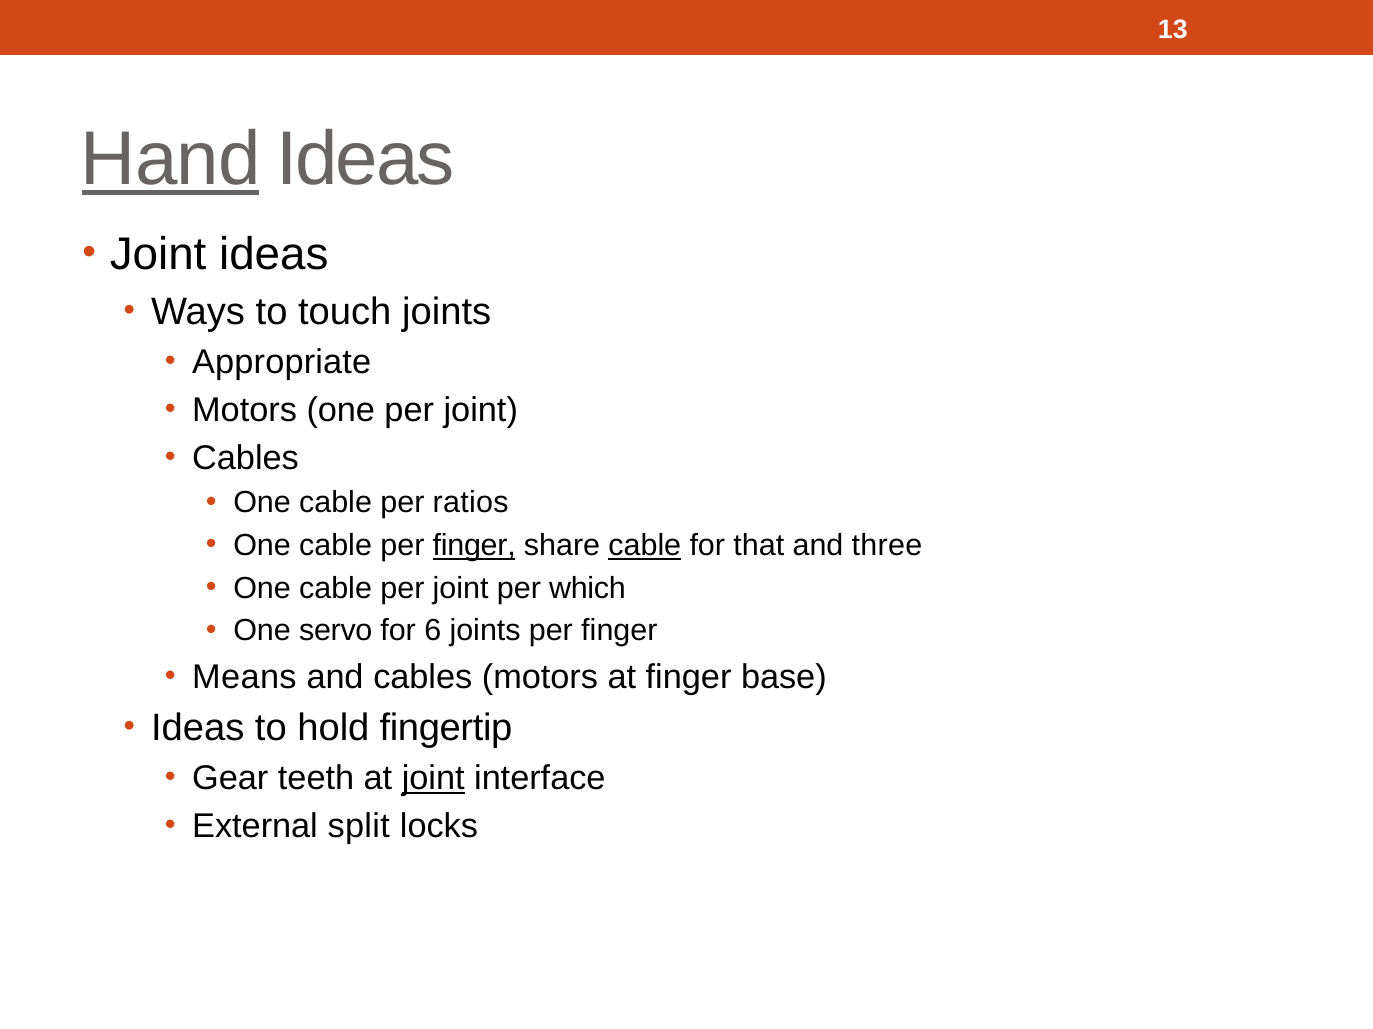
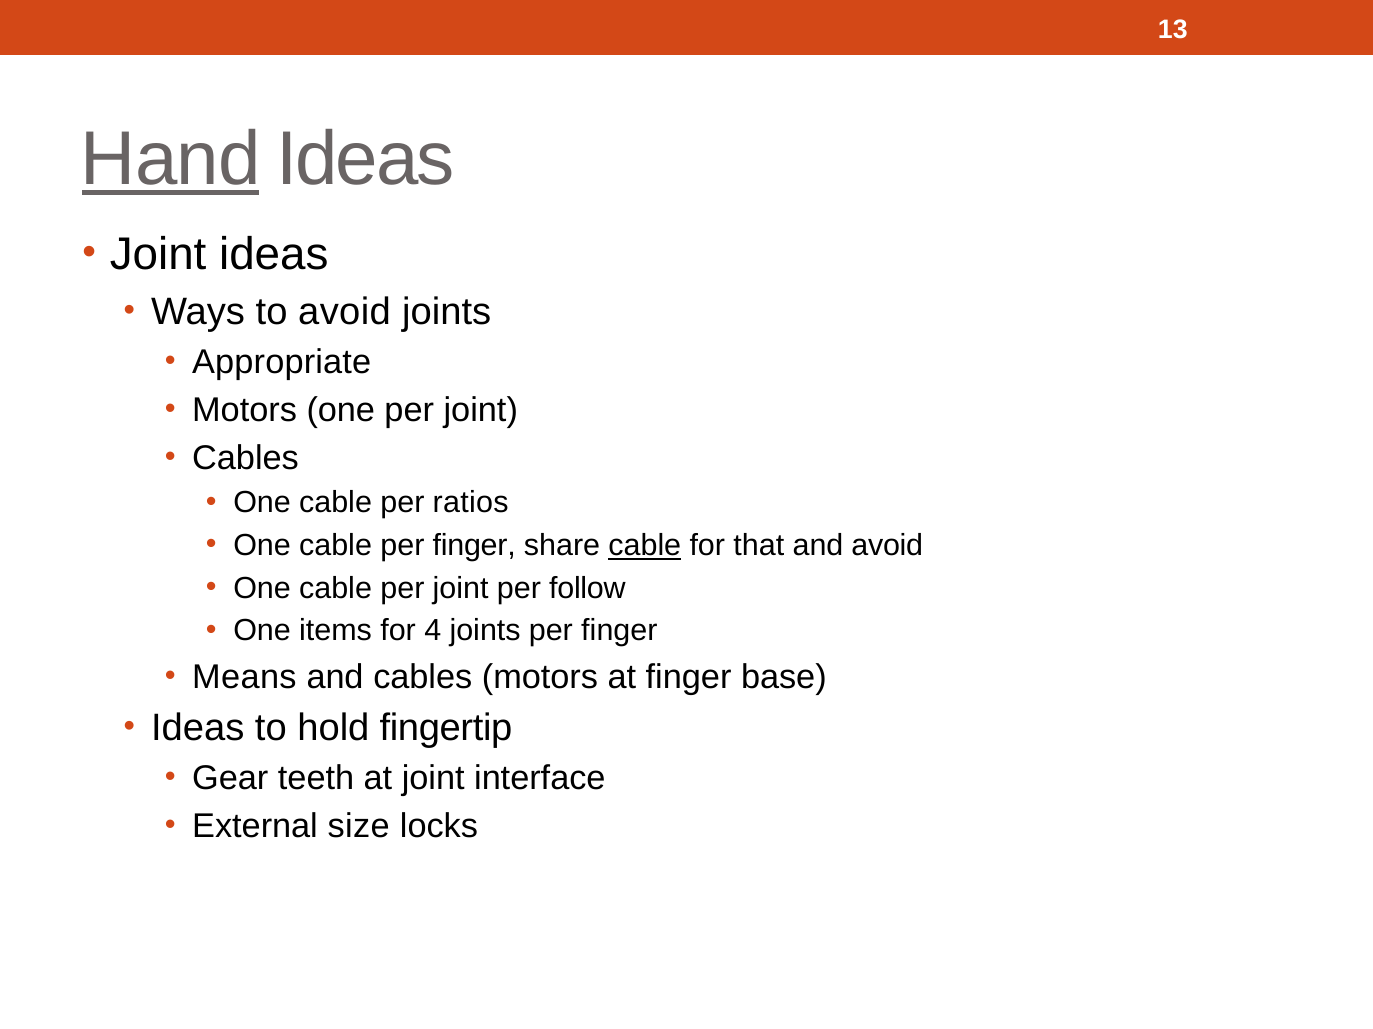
to touch: touch -> avoid
finger at (474, 546) underline: present -> none
and three: three -> avoid
which: which -> follow
servo: servo -> items
6: 6 -> 4
joint at (433, 779) underline: present -> none
split: split -> size
